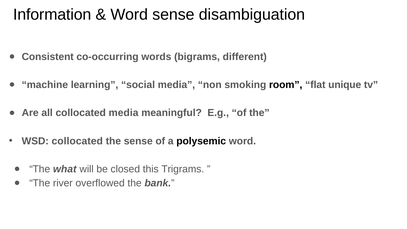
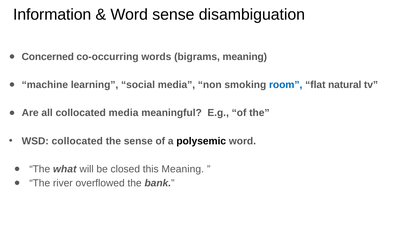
Consistent: Consistent -> Concerned
bigrams different: different -> meaning
room colour: black -> blue
unique: unique -> natural
this Trigrams: Trigrams -> Meaning
